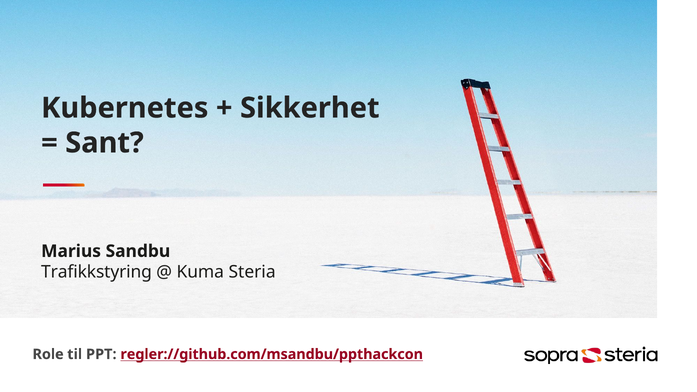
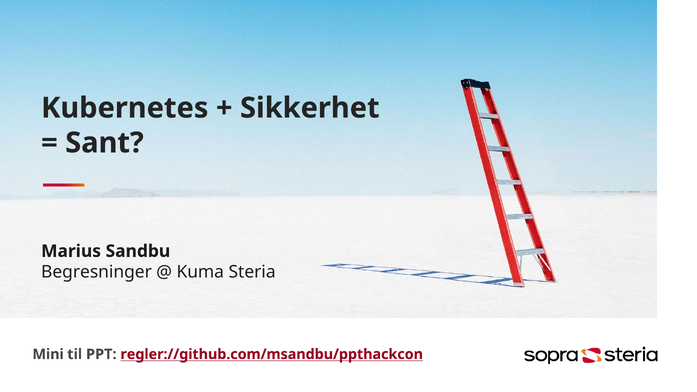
Trafikkstyring: Trafikkstyring -> Begresninger
Role: Role -> Mini
